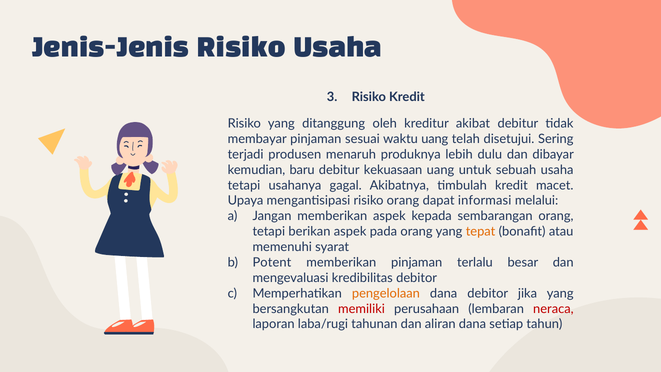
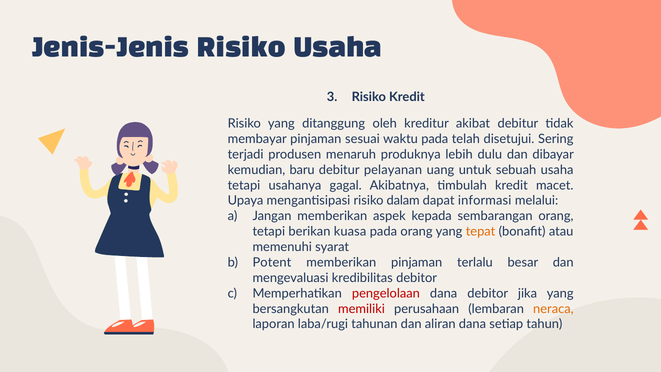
waktu uang: uang -> pada
kekuasaan: kekuasaan -> pelayanan
risiko orang: orang -> dalam
berikan aspek: aspek -> kuasa
pengelolaan colour: orange -> red
neraca colour: red -> orange
